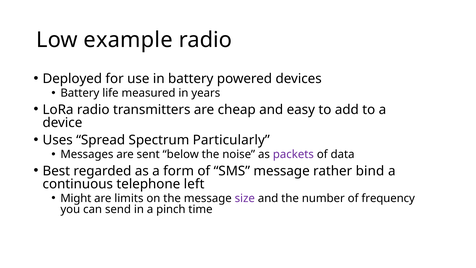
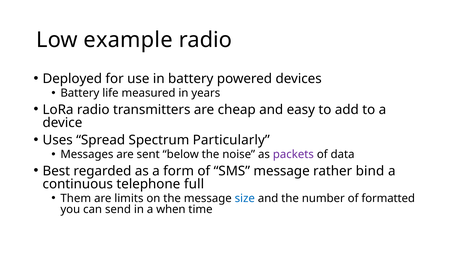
left: left -> full
Might: Might -> Them
size colour: purple -> blue
frequency: frequency -> formatted
pinch: pinch -> when
